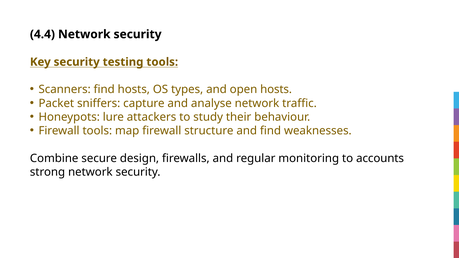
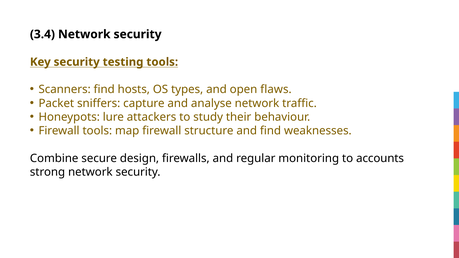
4.4: 4.4 -> 3.4
open hosts: hosts -> flaws
